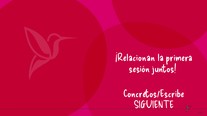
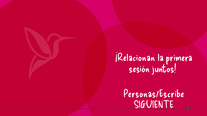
Concretos/Escribe: Concretos/Escribe -> Personas/Escribe
